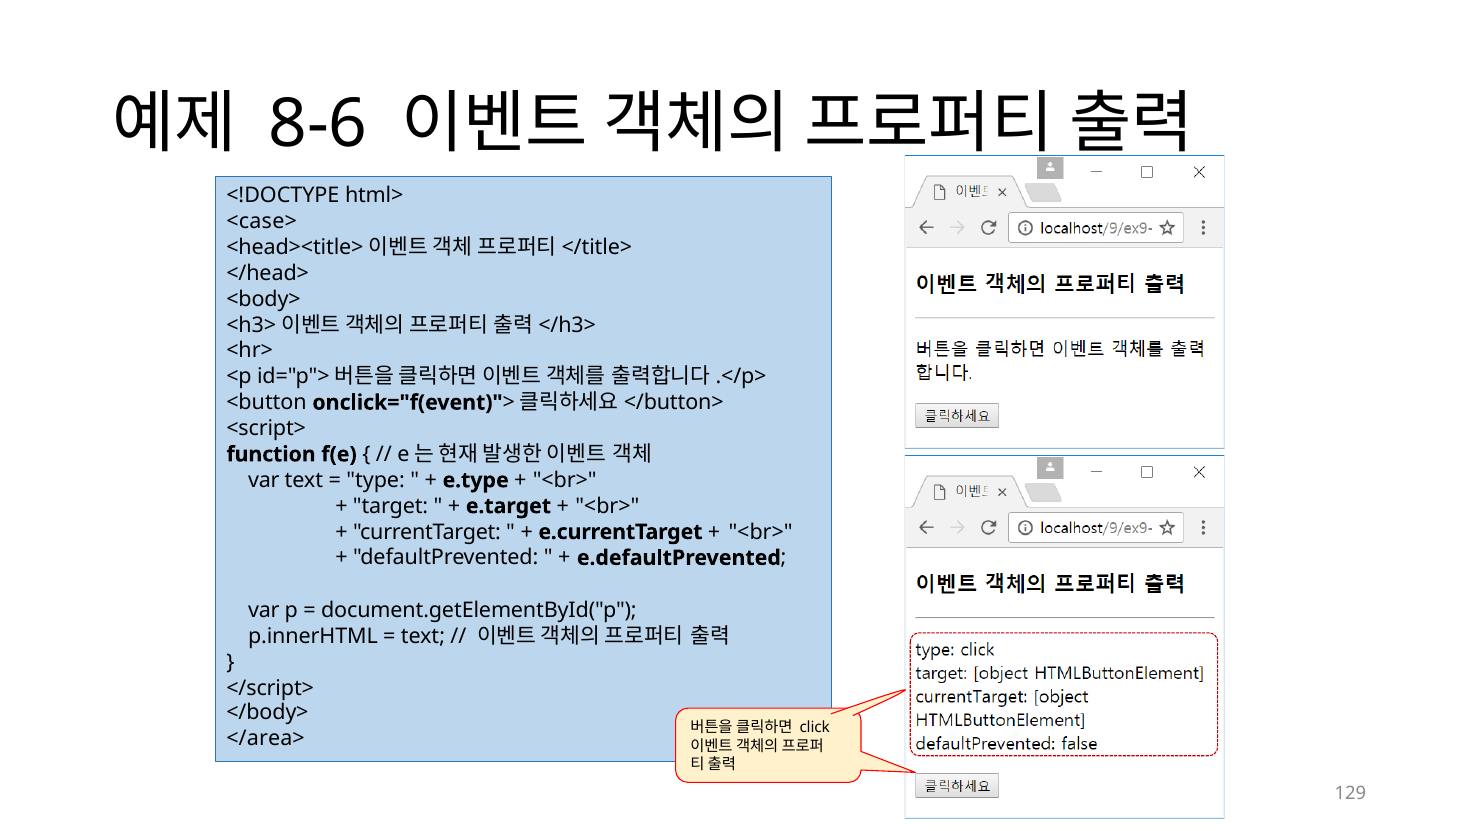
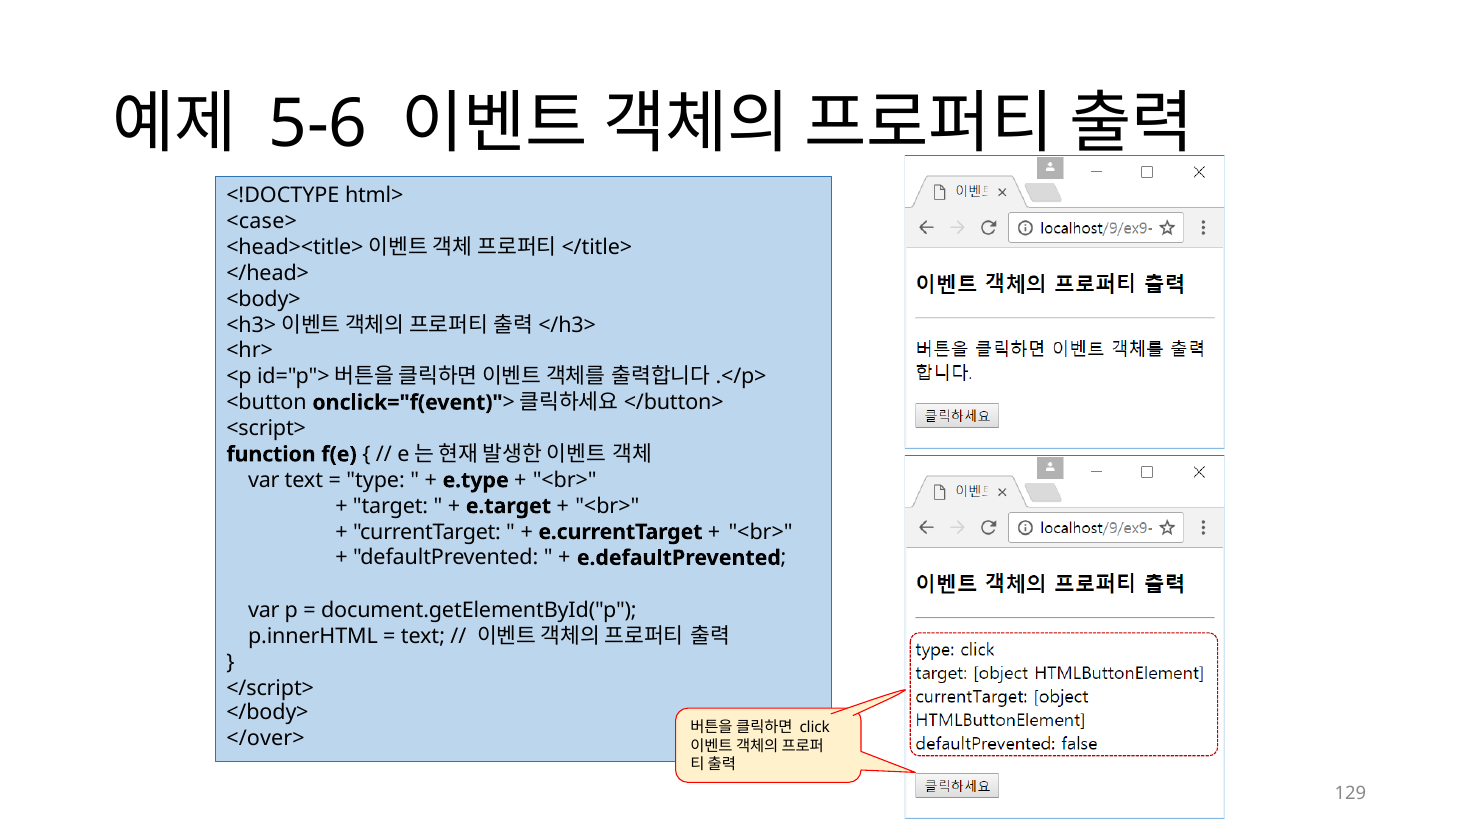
8-6: 8-6 -> 5-6
</area>: </area> -> </over>
